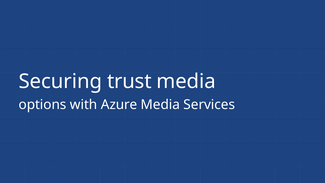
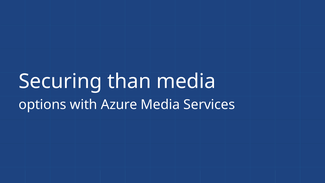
trust: trust -> than
